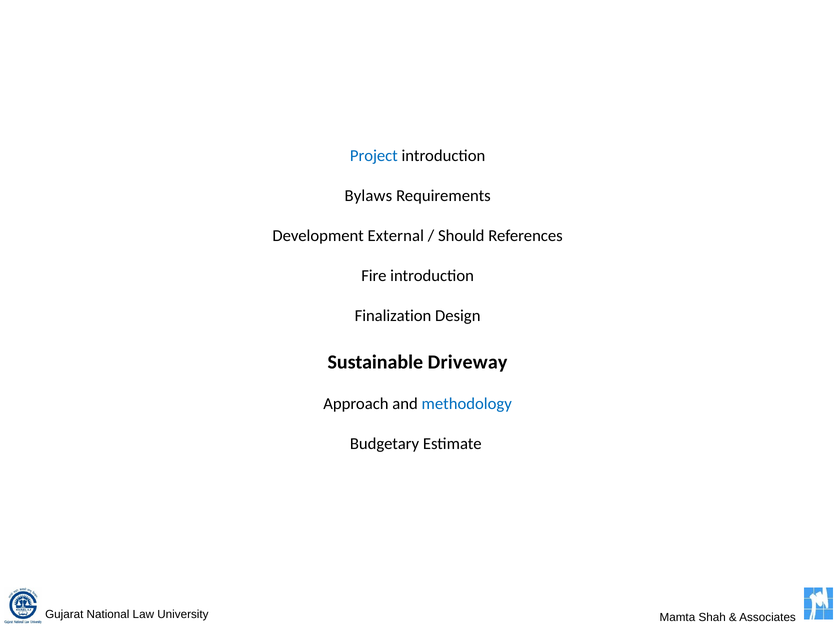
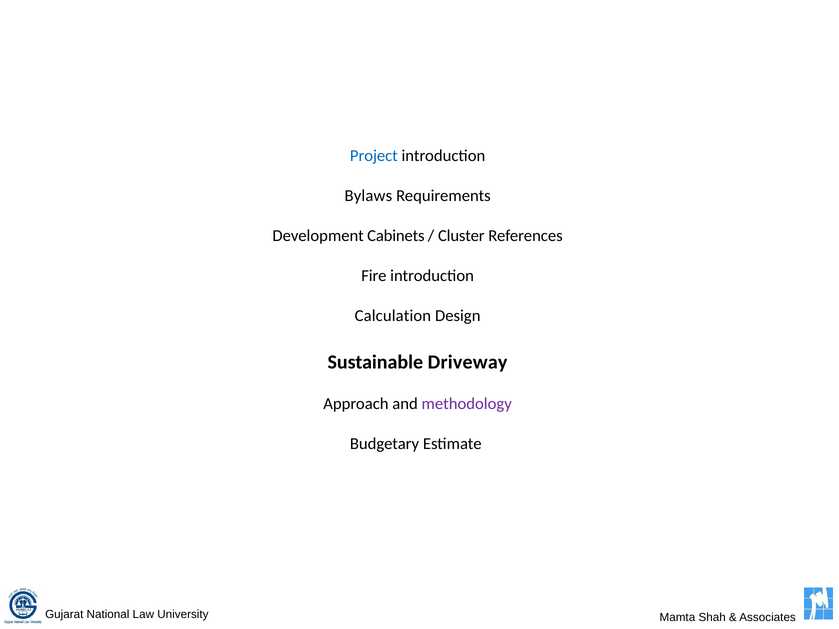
External: External -> Cabinets
Should: Should -> Cluster
Finalization: Finalization -> Calculation
methodology colour: blue -> purple
